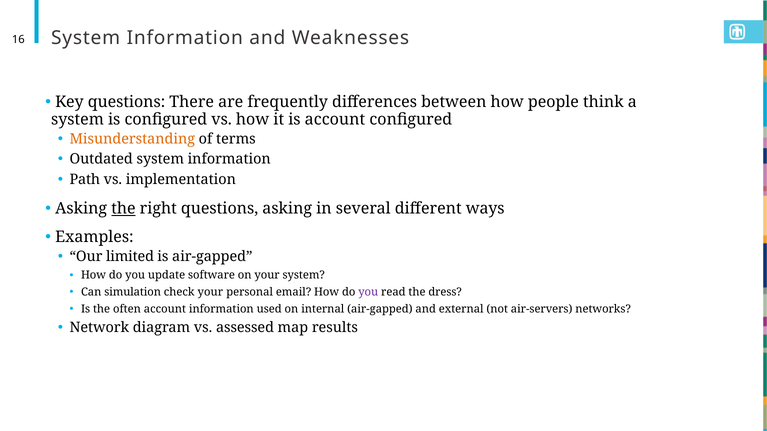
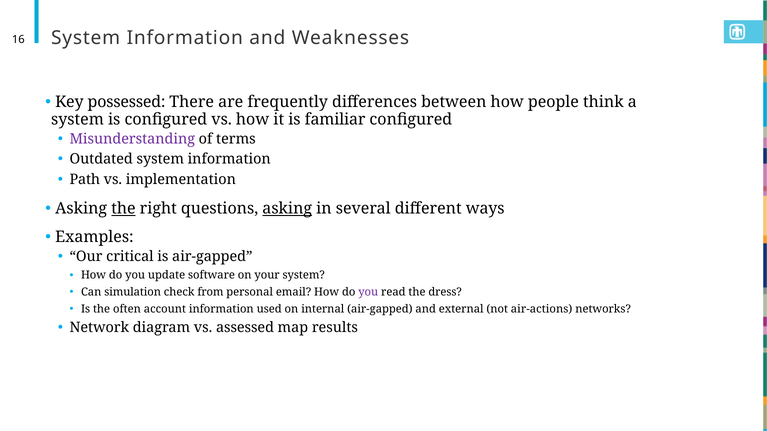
Key questions: questions -> possessed
is account: account -> familiar
Misunderstanding colour: orange -> purple
asking at (287, 209) underline: none -> present
limited: limited -> critical
check your: your -> from
air-servers: air-servers -> air-actions
